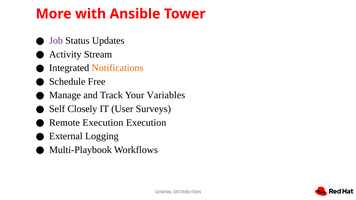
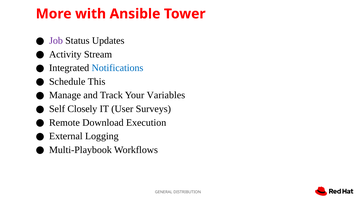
Notifications colour: orange -> blue
Free: Free -> This
Remote Execution: Execution -> Download
